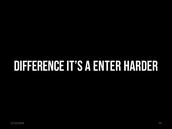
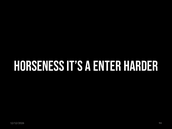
DIFFERENCE: DIFFERENCE -> HORSENESS
